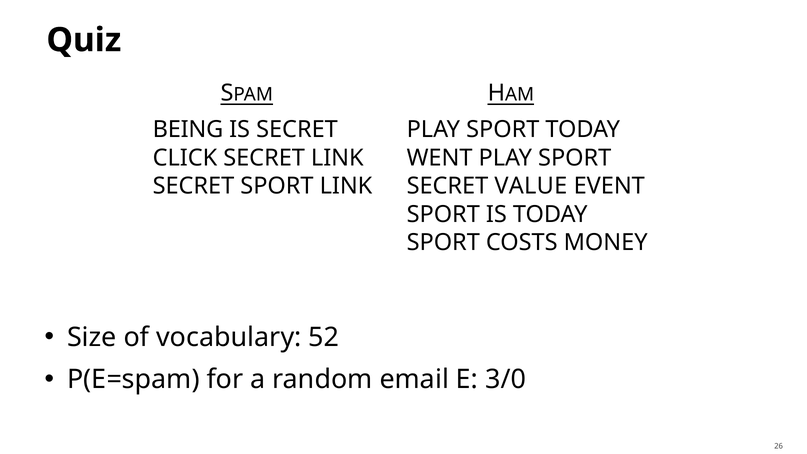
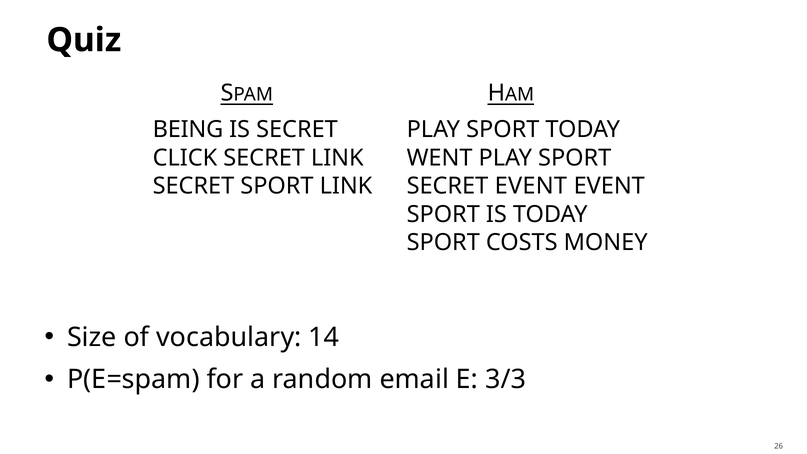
SECRET VALUE: VALUE -> EVENT
52: 52 -> 14
3/0: 3/0 -> 3/3
